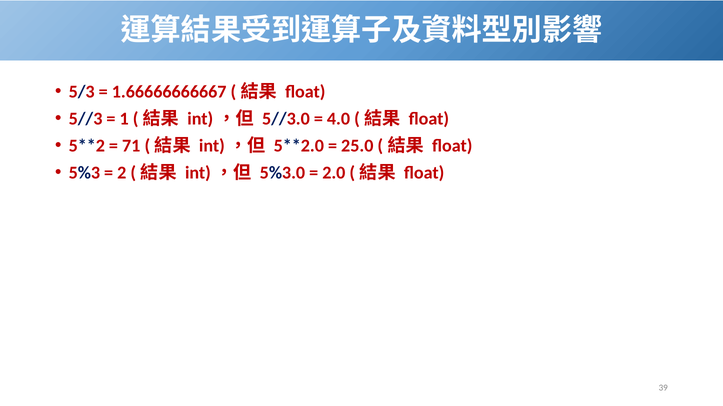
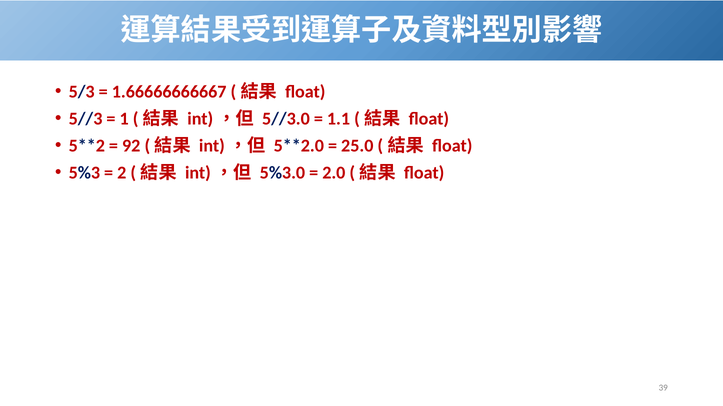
4.0: 4.0 -> 1.1
71: 71 -> 92
